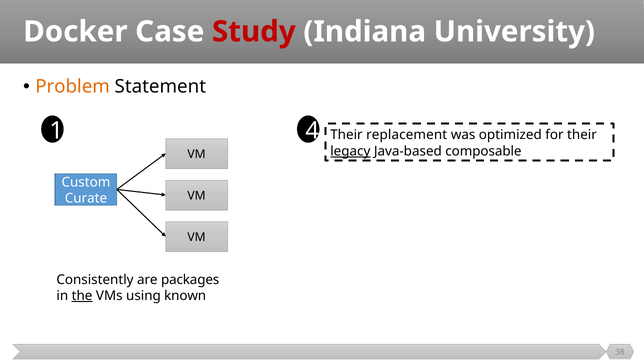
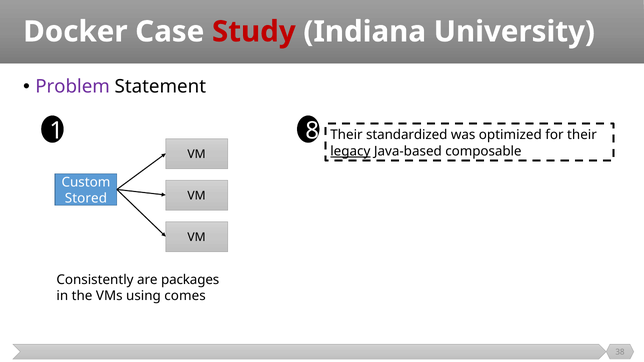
Problem colour: orange -> purple
4: 4 -> 8
replacement: replacement -> standardized
Curate: Curate -> Stored
the underline: present -> none
known: known -> comes
